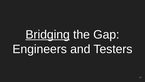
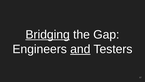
and underline: none -> present
